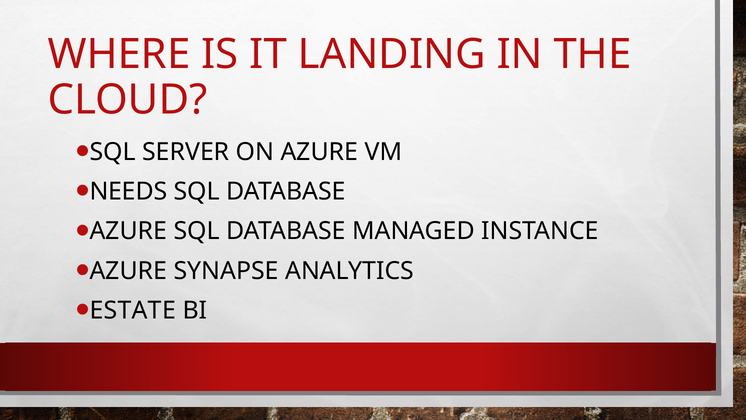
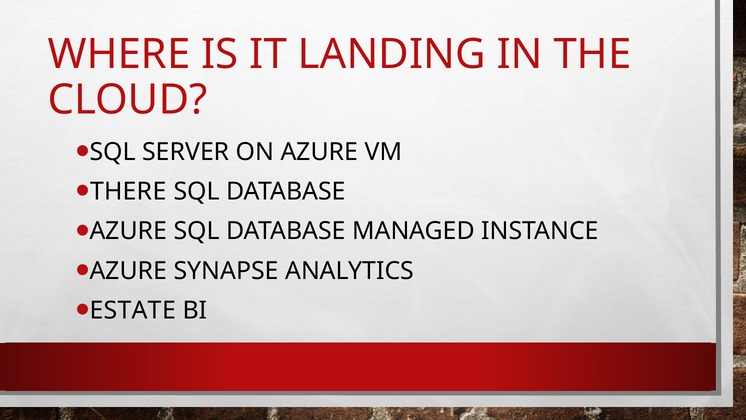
NEEDS: NEEDS -> THERE
